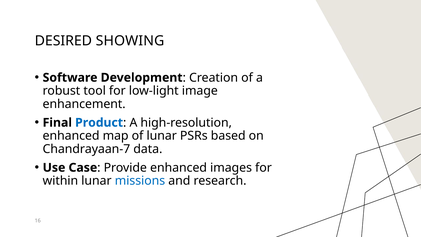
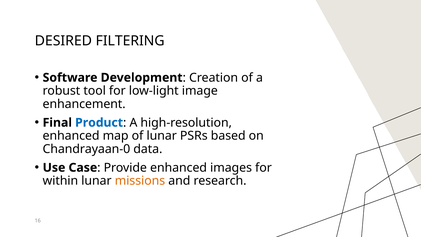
SHOWING: SHOWING -> FILTERING
Chandrayaan-7: Chandrayaan-7 -> Chandrayaan-0
missions colour: blue -> orange
